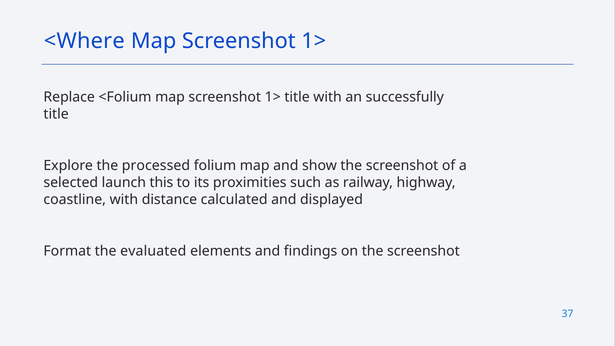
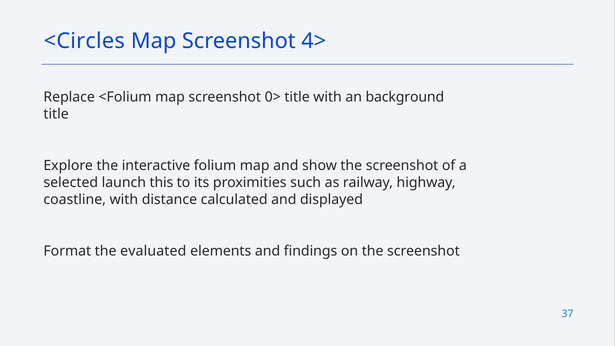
<Where: <Where -> <Circles
1> at (314, 41): 1> -> 4>
<Folium map screenshot 1>: 1> -> 0>
successfully: successfully -> background
processed: processed -> interactive
